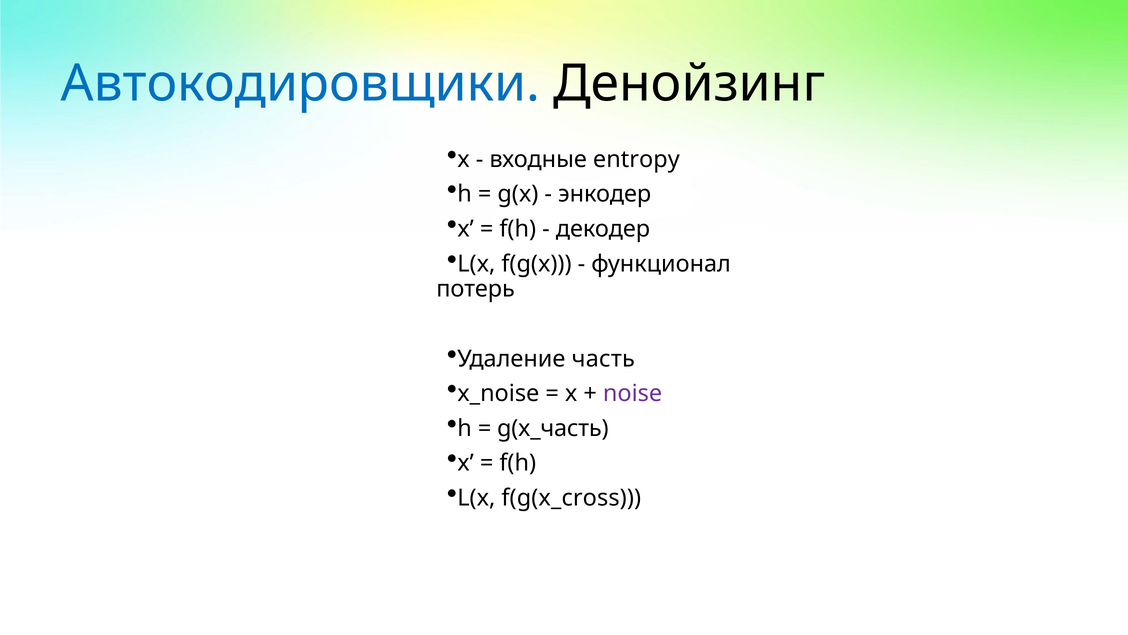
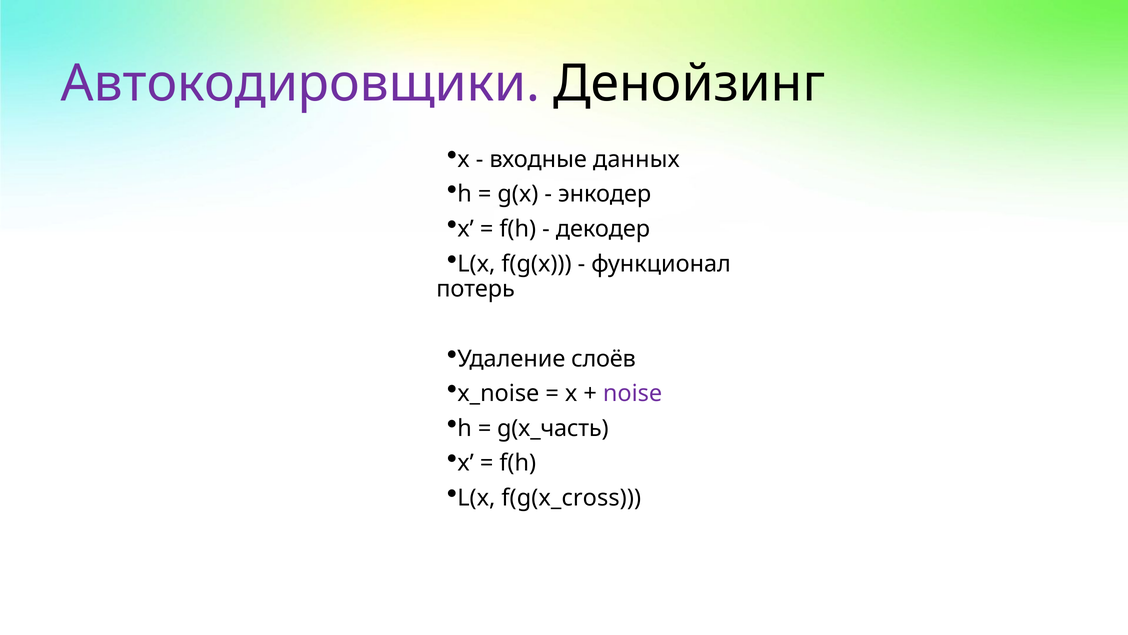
Автокодировщики colour: blue -> purple
entropy: entropy -> данных
часть: часть -> слоёв
